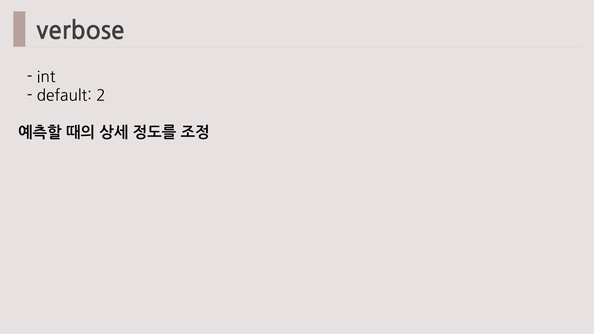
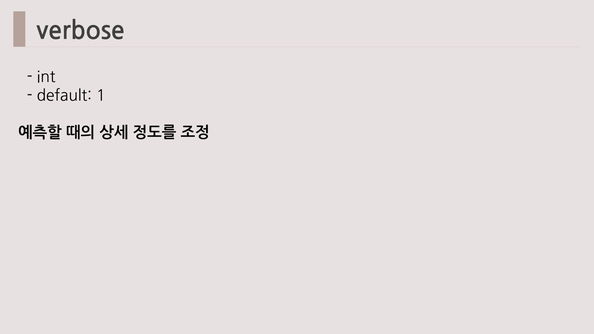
2: 2 -> 1
